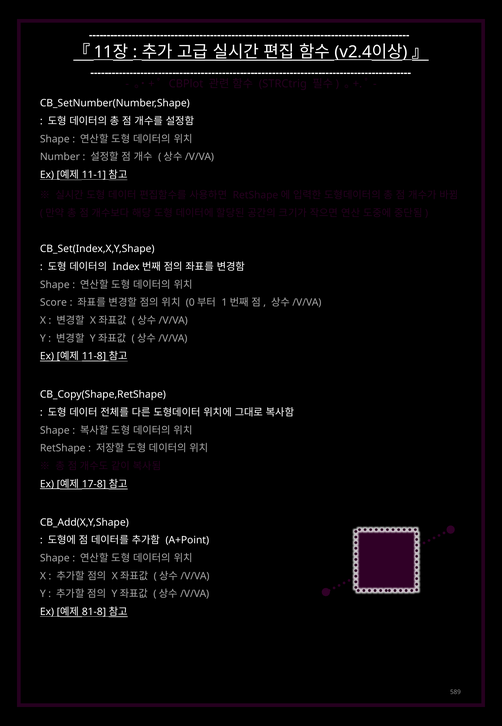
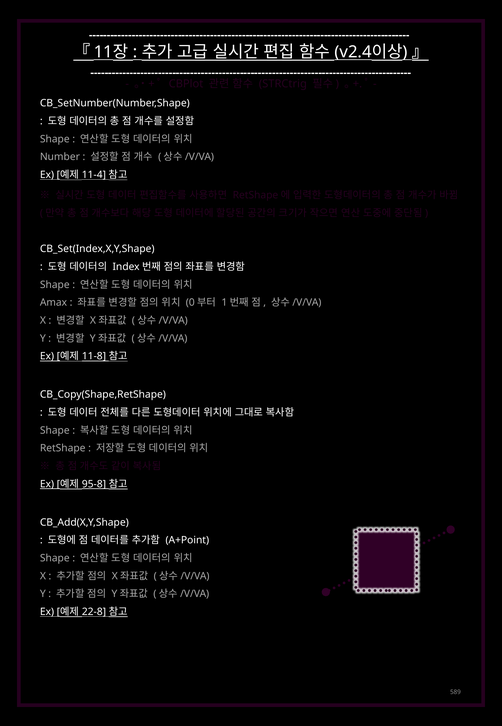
11-1: 11-1 -> 11-4
Score: Score -> Amax
17-8: 17-8 -> 95-8
81-8: 81-8 -> 22-8
